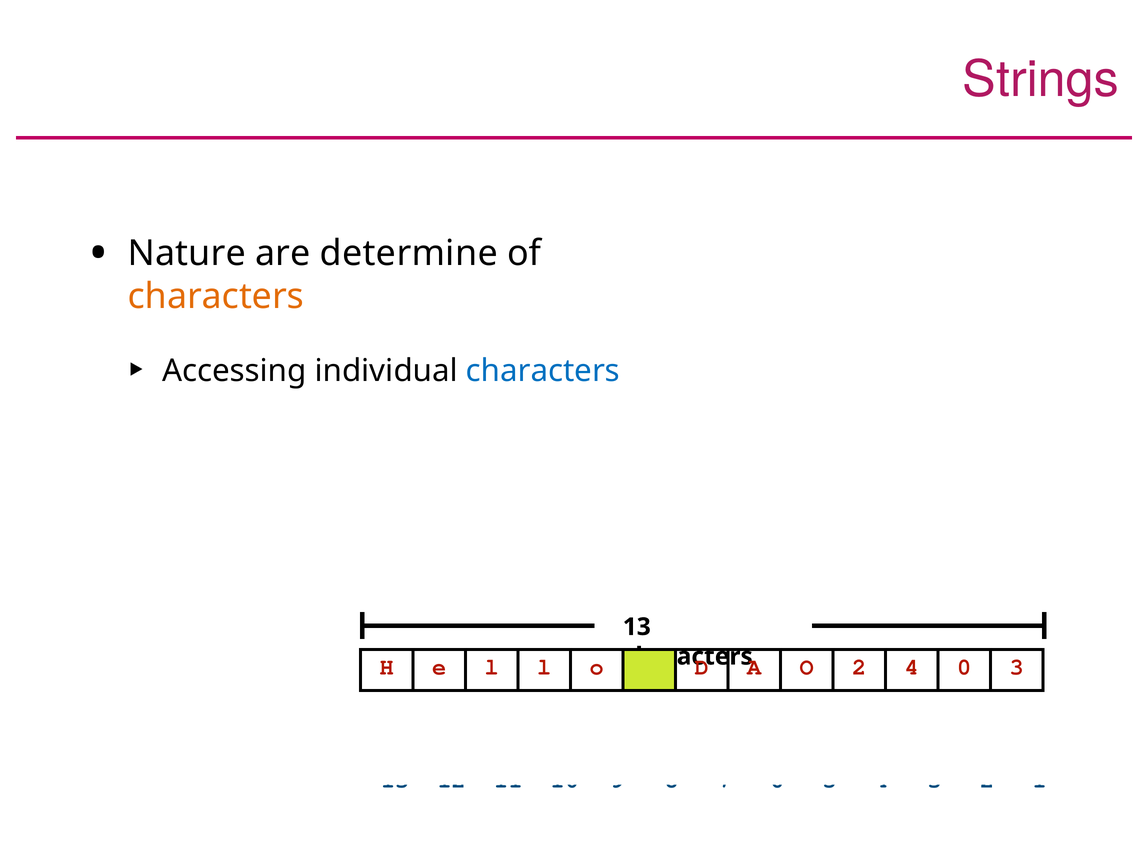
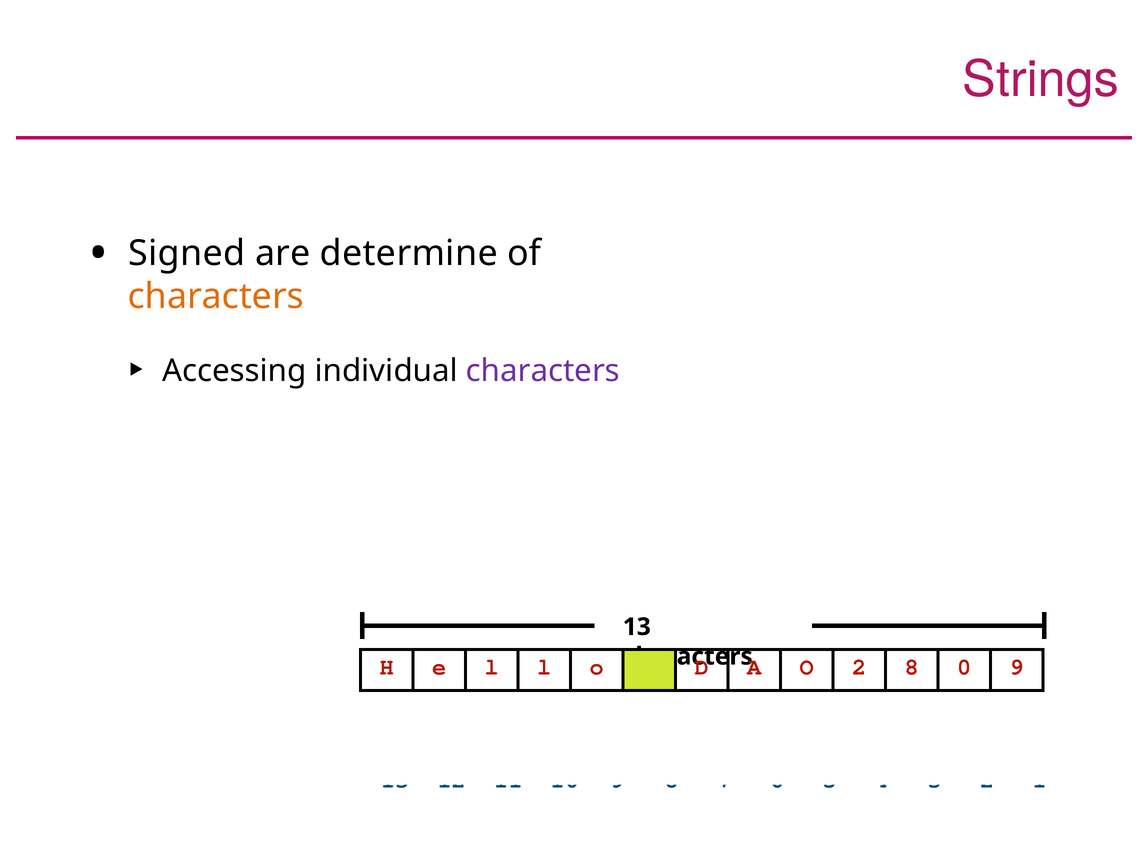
Nature: Nature -> Signed
characters at (543, 371) colour: blue -> purple
2 4: 4 -> 8
0 3: 3 -> 9
